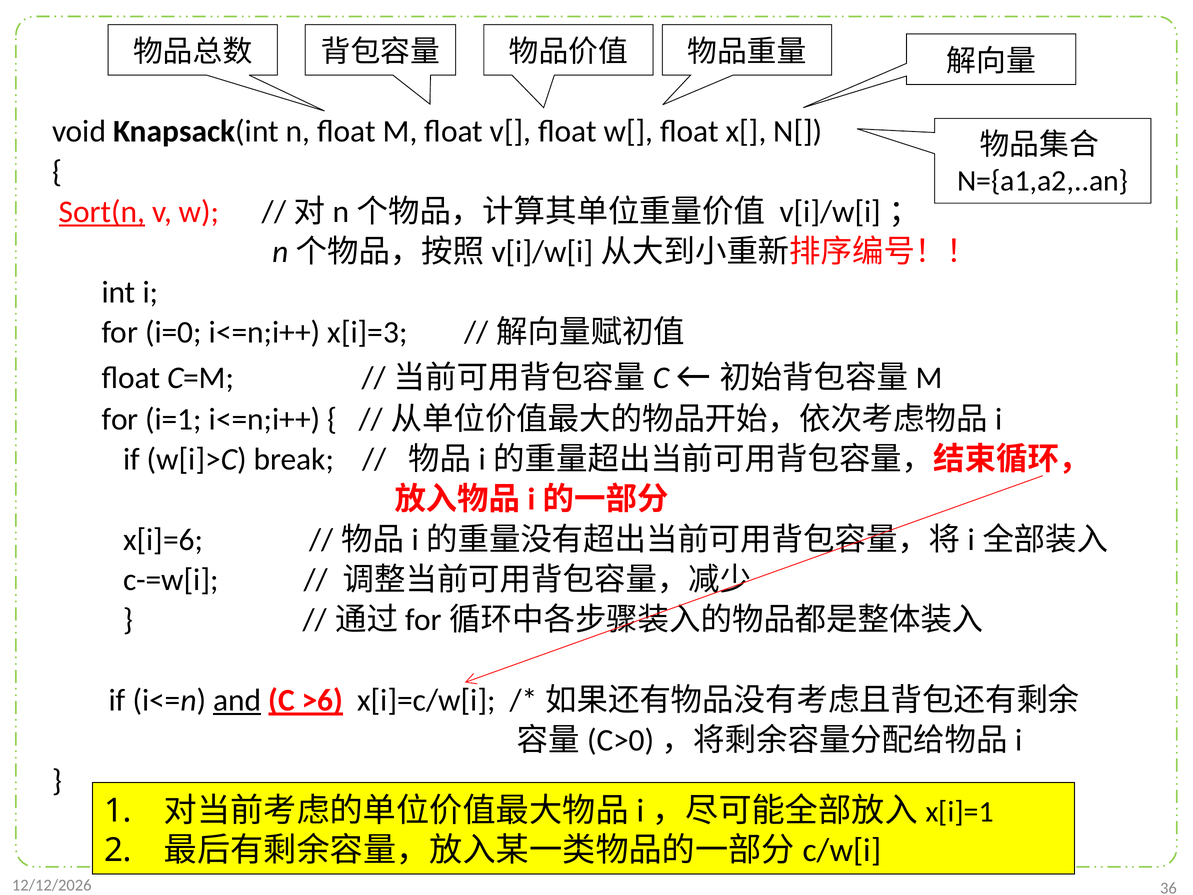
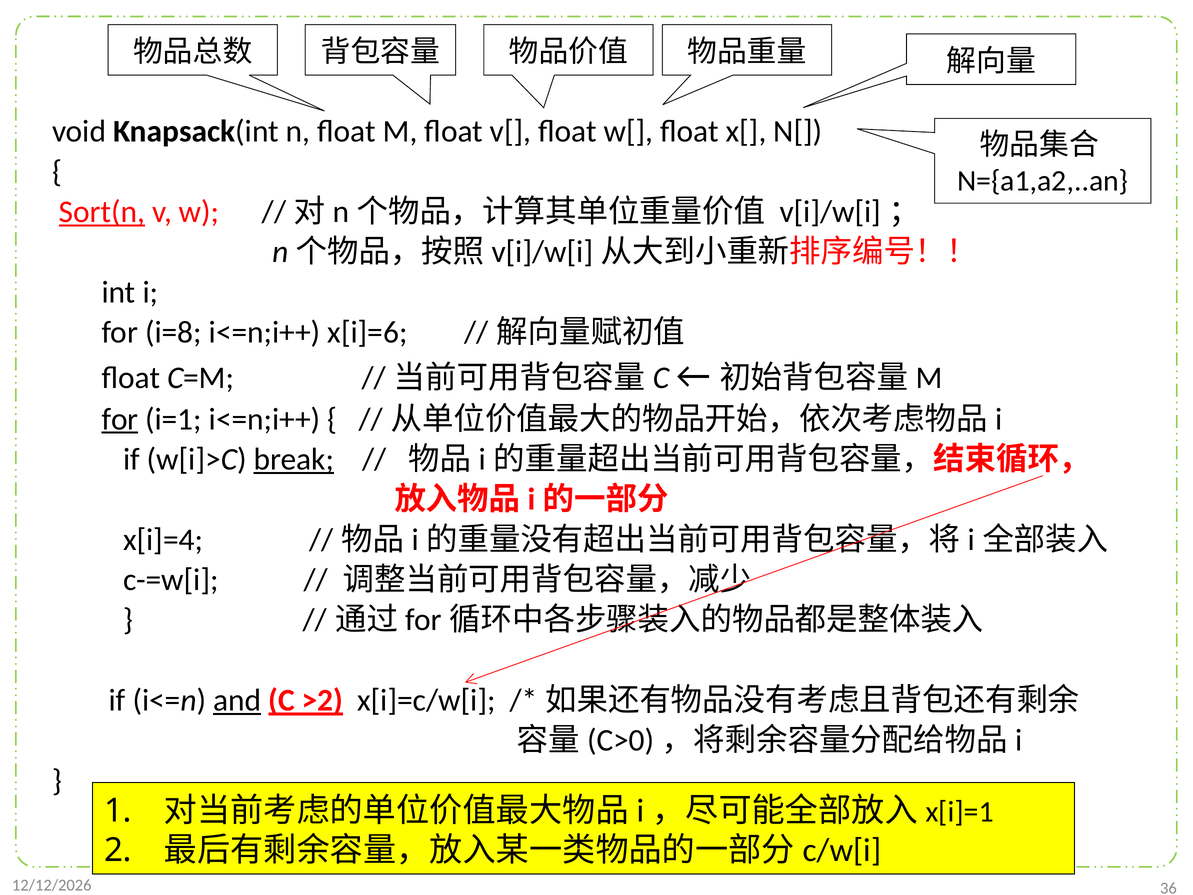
i=0: i=0 -> i=8
x[i]=3: x[i]=3 -> x[i]=6
for at (120, 419) underline: none -> present
break underline: none -> present
x[i]=6: x[i]=6 -> x[i]=4
>6: >6 -> >2
